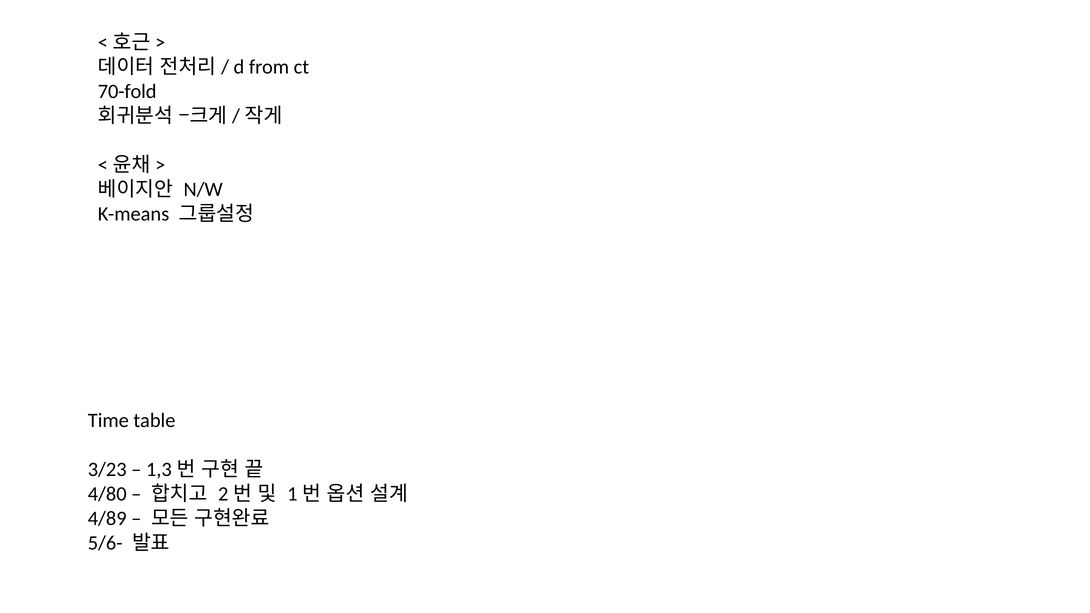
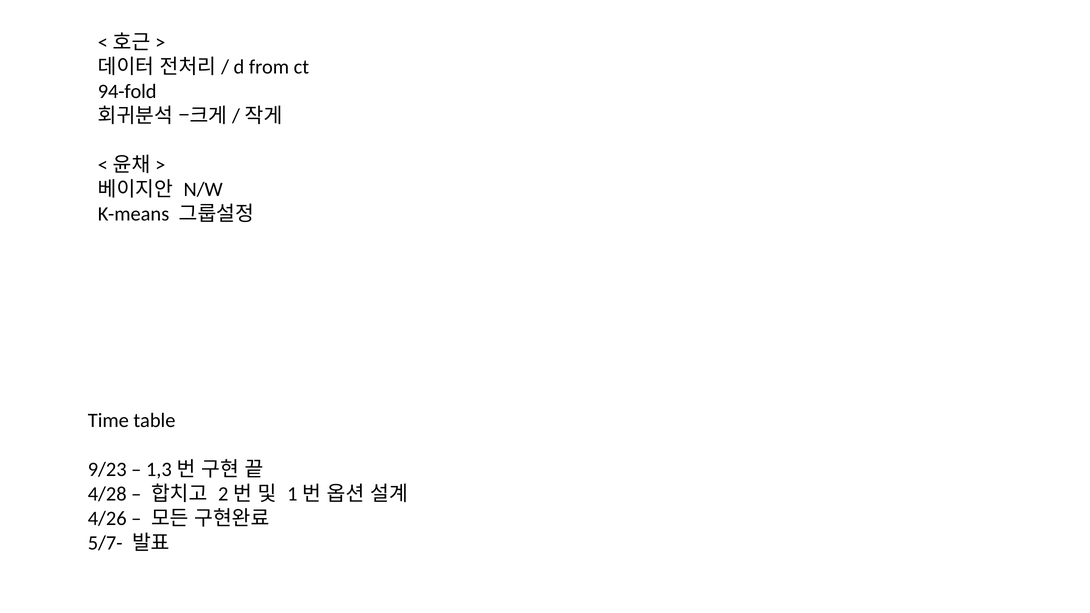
70-fold: 70-fold -> 94-fold
3/23: 3/23 -> 9/23
4/80: 4/80 -> 4/28
4/89: 4/89 -> 4/26
5/6-: 5/6- -> 5/7-
